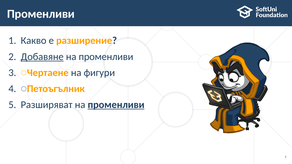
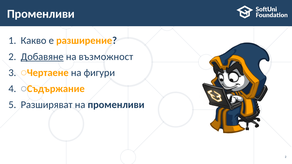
променливи at (106, 57): променливи -> възможност
Петоъгълник: Петоъгълник -> Съдържание
променливи at (116, 105) underline: present -> none
